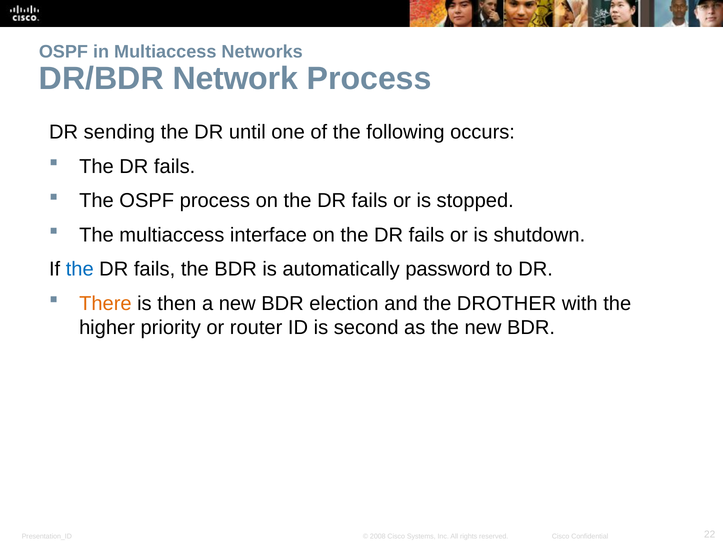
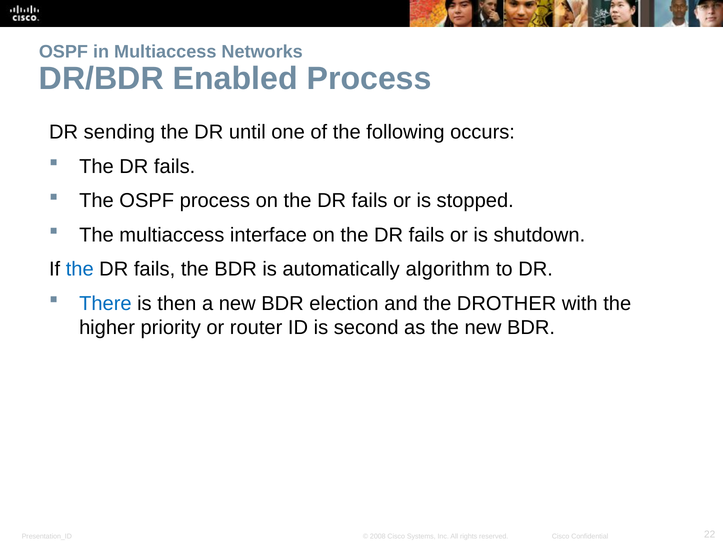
Network: Network -> Enabled
password: password -> algorithm
There colour: orange -> blue
